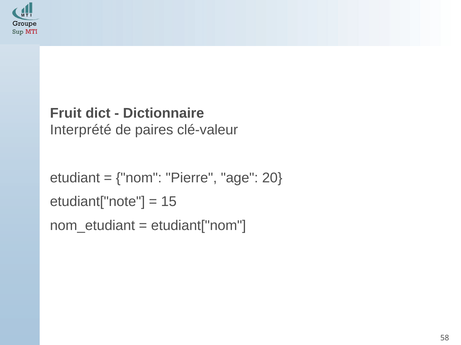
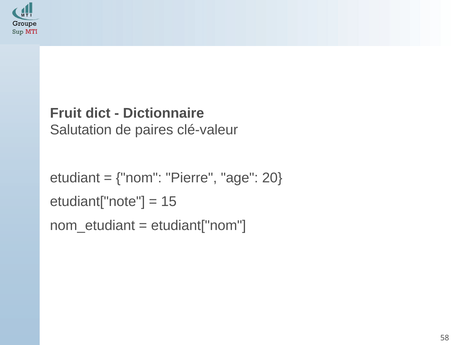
Interprété: Interprété -> Salutation
